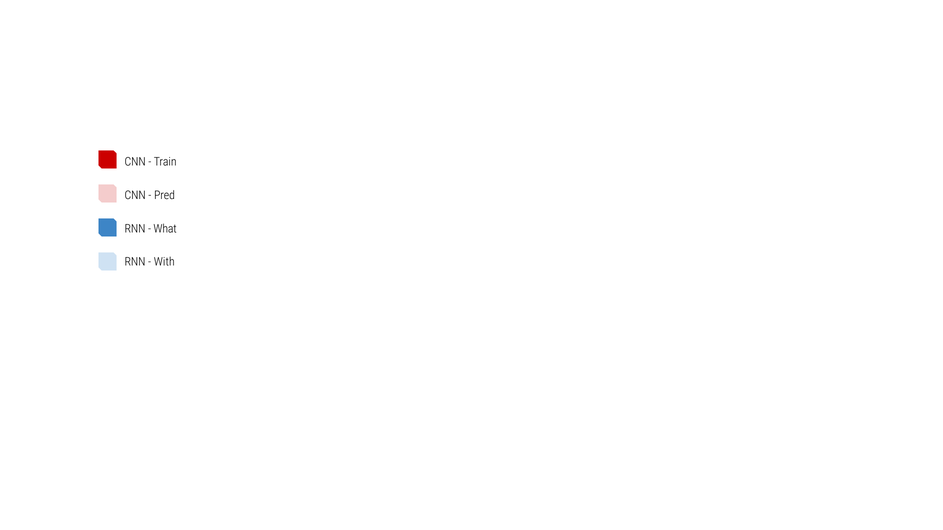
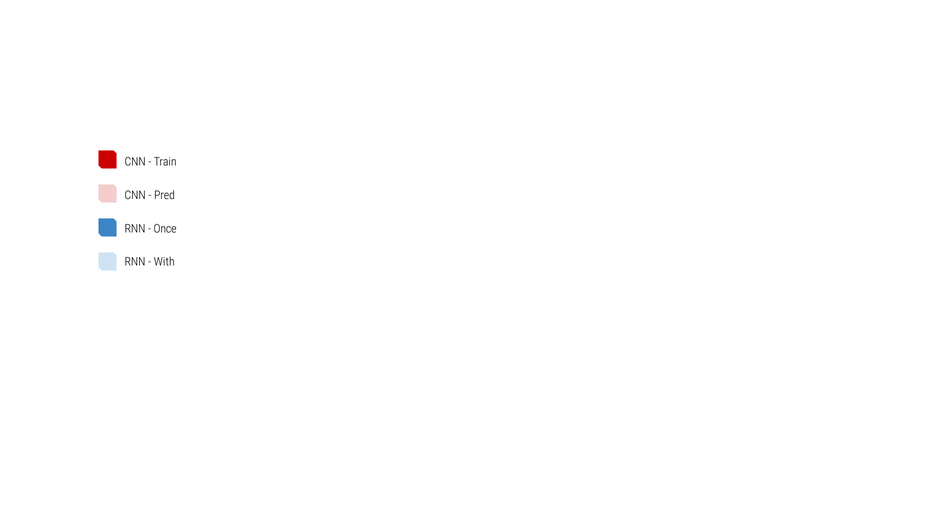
What: What -> Once
